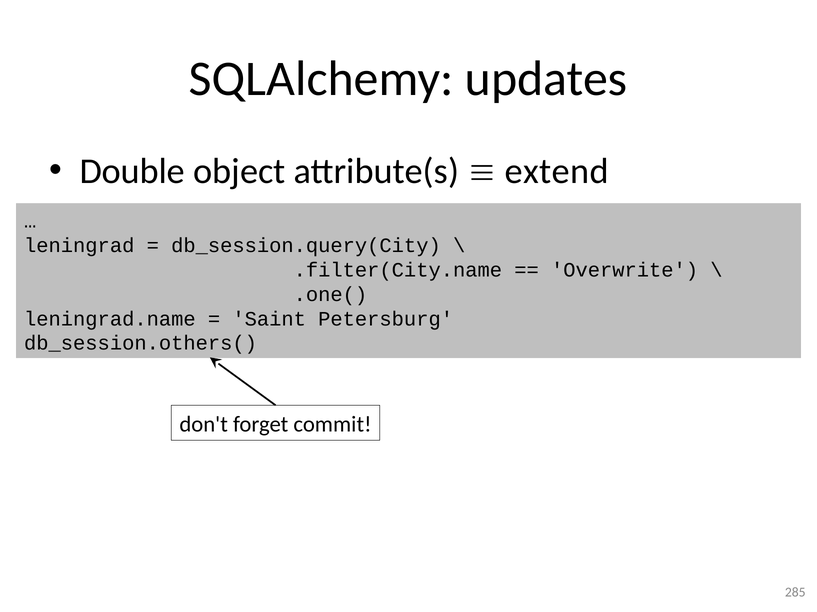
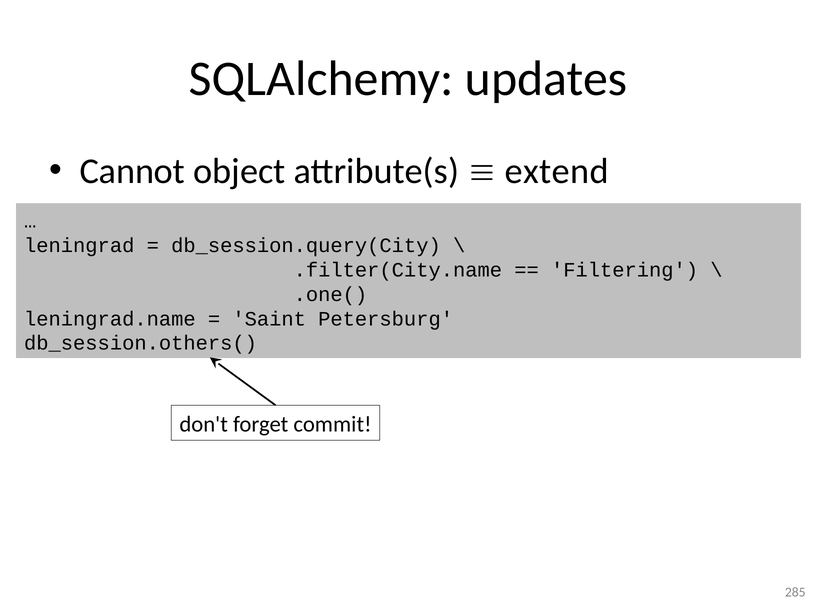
Double: Double -> Cannot
Overwrite: Overwrite -> Filtering
